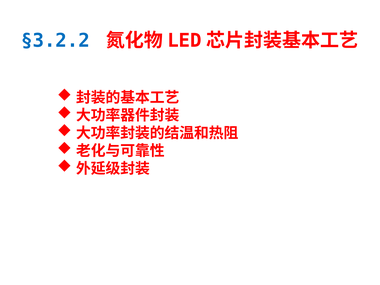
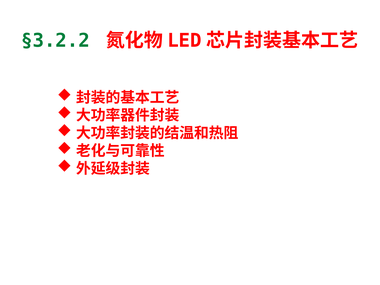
§3.2.2 colour: blue -> green
